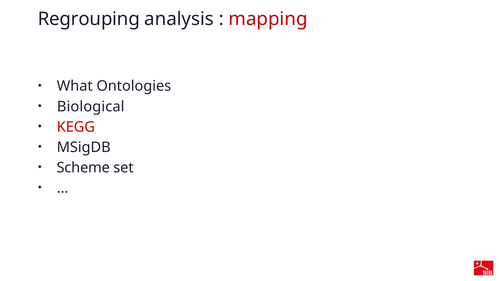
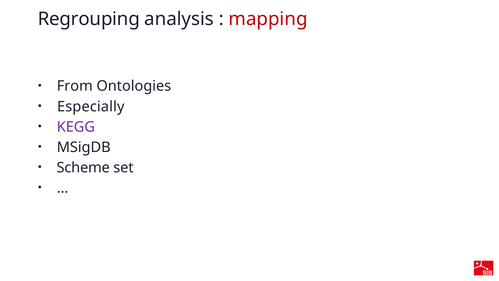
What: What -> From
Biological: Biological -> Especially
KEGG colour: red -> purple
